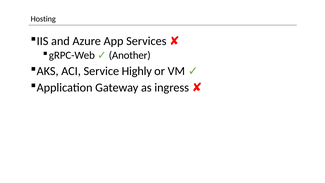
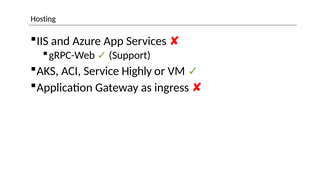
Another: Another -> Support
